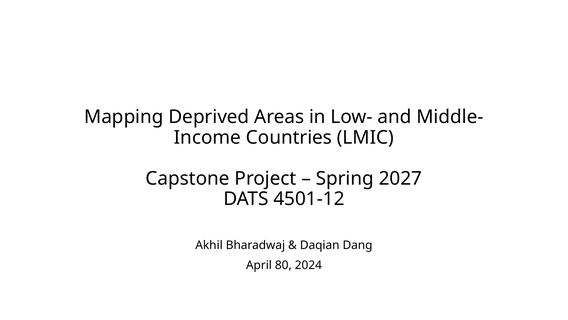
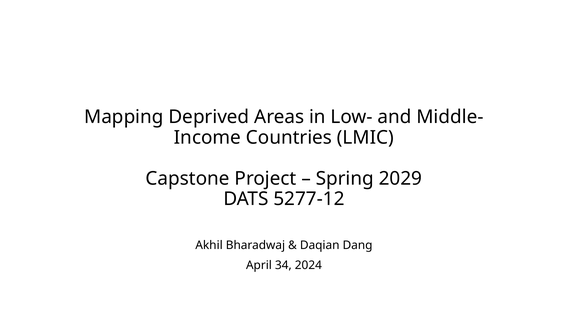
2027: 2027 -> 2029
4501-12: 4501-12 -> 5277-12
80: 80 -> 34
